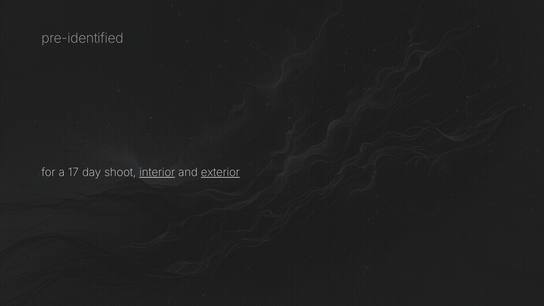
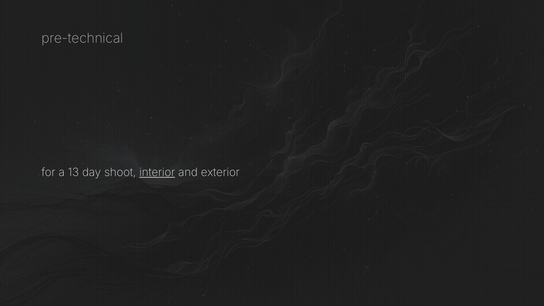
pre-identified: pre-identified -> pre-technical
17: 17 -> 13
exterior underline: present -> none
